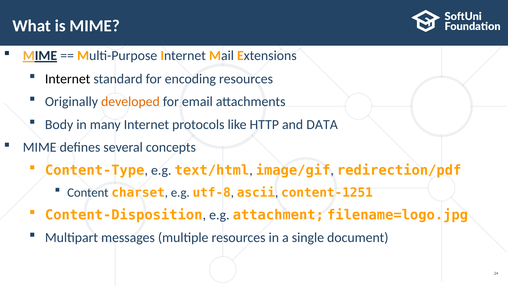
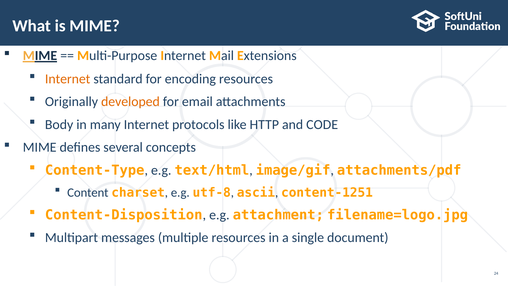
Internet at (68, 79) colour: black -> orange
DATA: DATA -> CODE
redirection/pdf: redirection/pdf -> attachments/pdf
